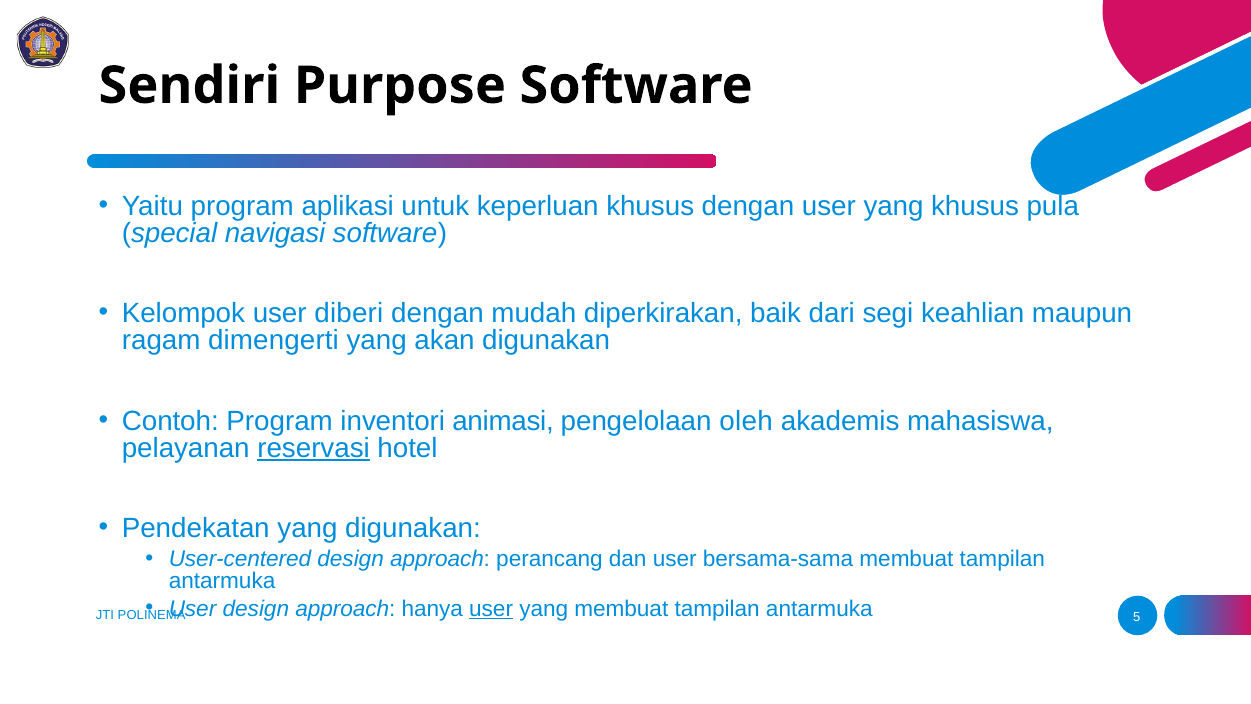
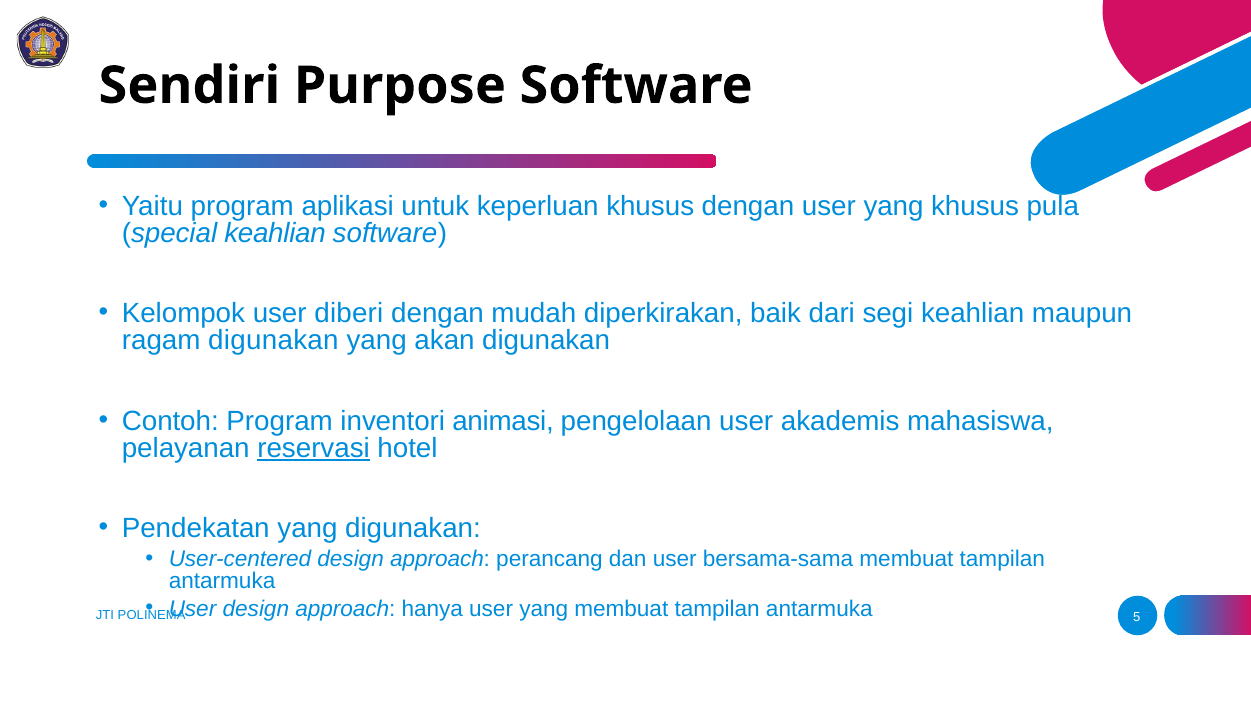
special navigasi: navigasi -> keahlian
ragam dimengerti: dimengerti -> digunakan
pengelolaan oleh: oleh -> user
user at (491, 608) underline: present -> none
